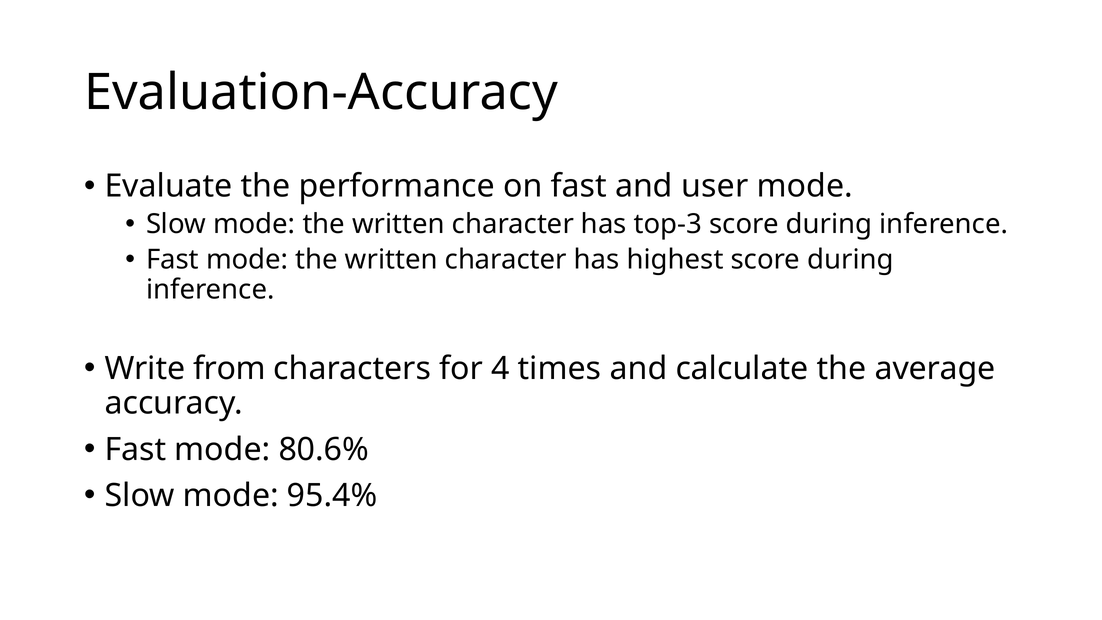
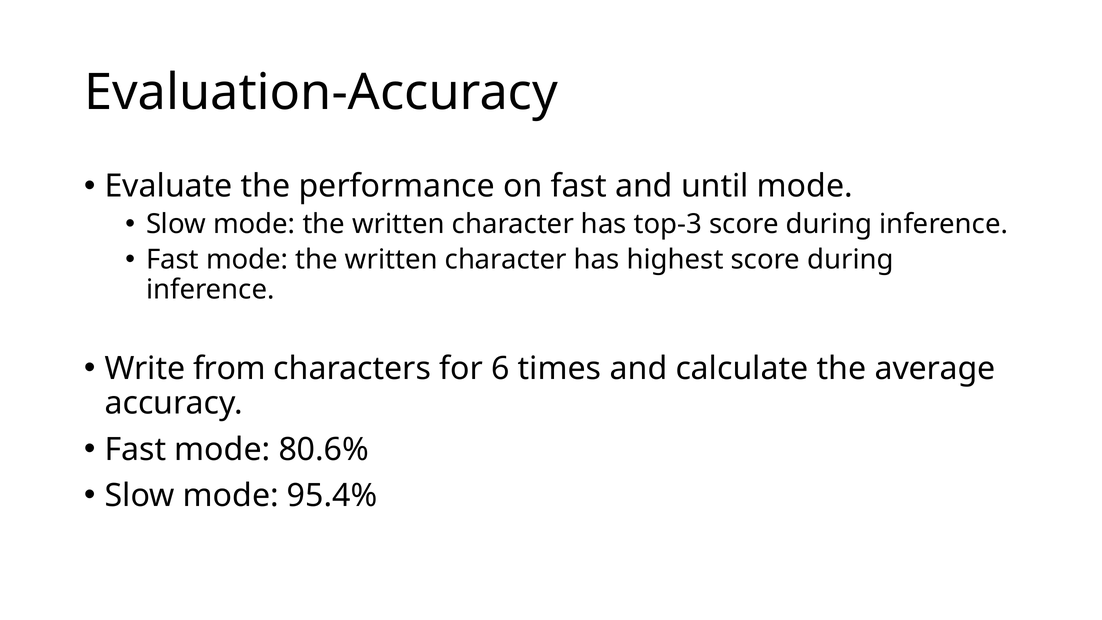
user: user -> until
4: 4 -> 6
